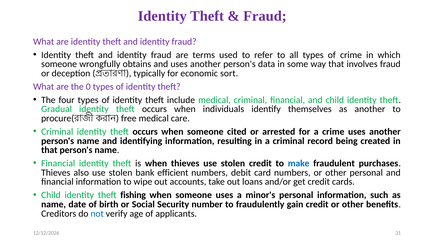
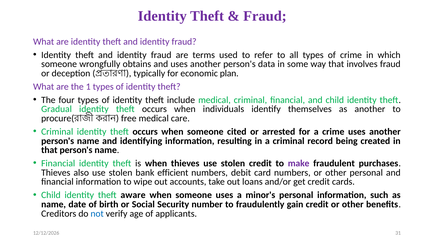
sort: sort -> plan
0: 0 -> 1
make colour: blue -> purple
fishing: fishing -> aware
